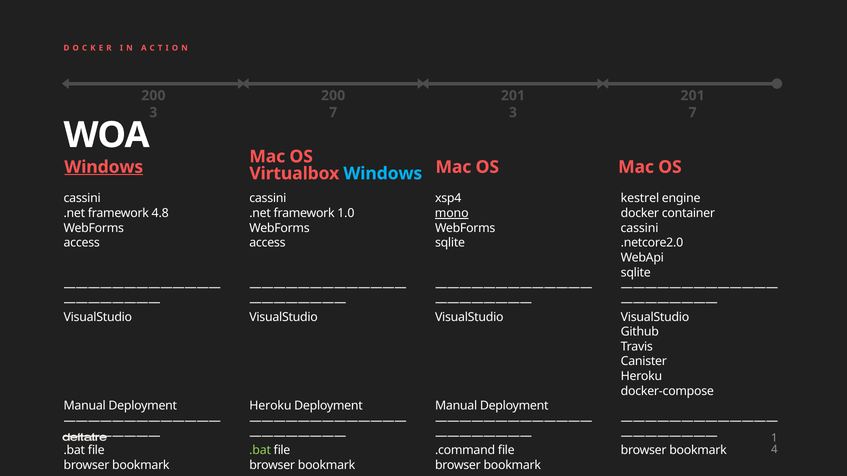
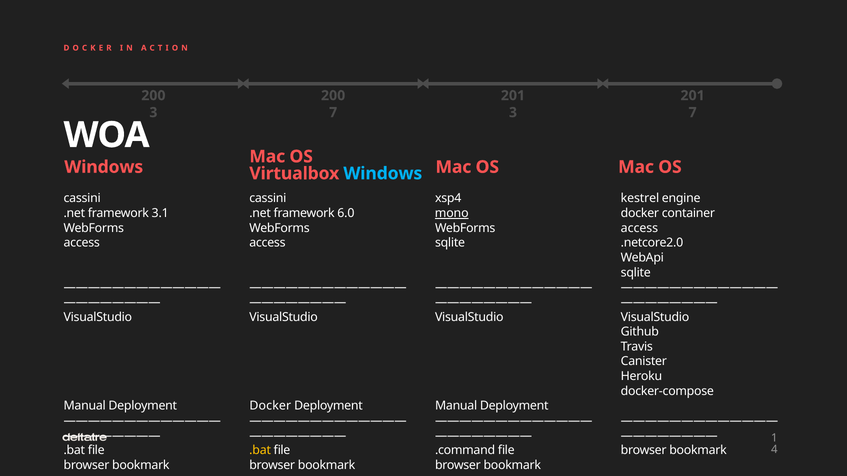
Windows at (104, 167) underline: present -> none
4.8: 4.8 -> 3.1
1.0: 1.0 -> 6.0
cassini at (640, 228): cassini -> access
Heroku at (270, 406): Heroku -> Docker
.bat at (260, 451) colour: light green -> yellow
